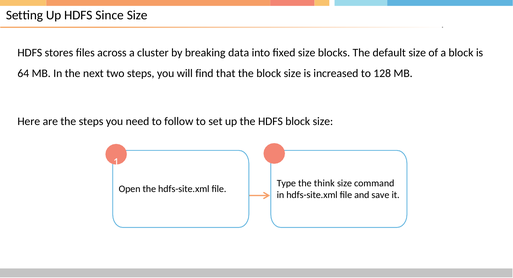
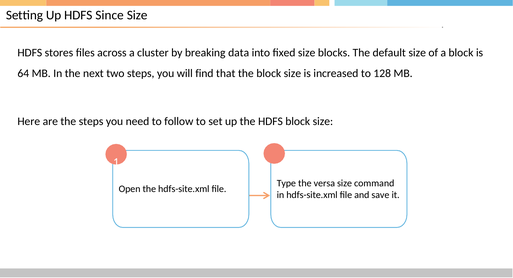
think: think -> versa
